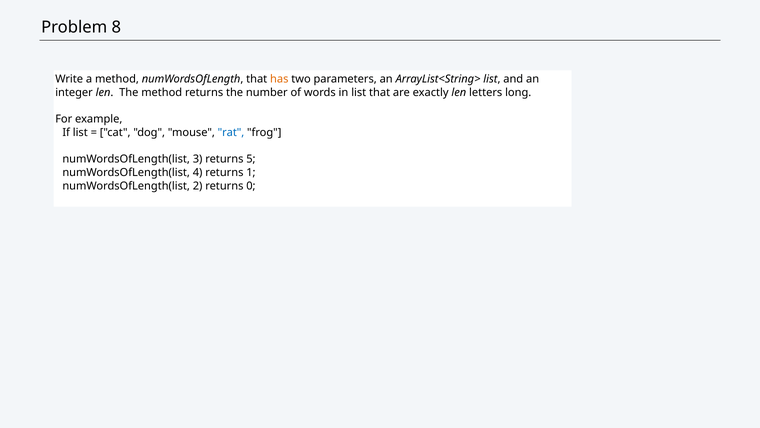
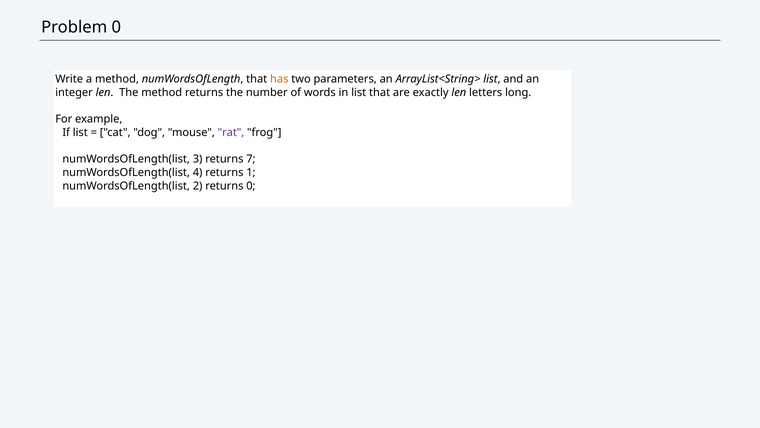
Problem 8: 8 -> 0
rat colour: blue -> purple
5: 5 -> 7
